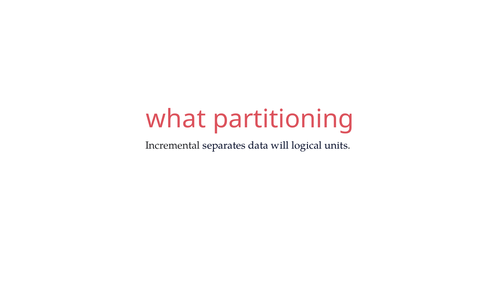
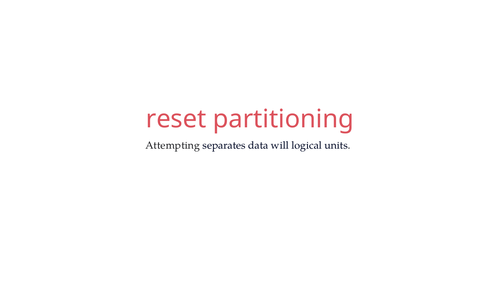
what: what -> reset
Incremental: Incremental -> Attempting
